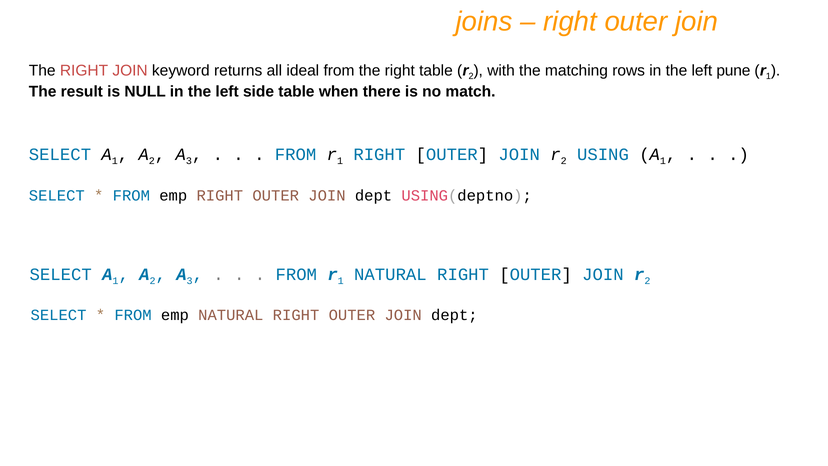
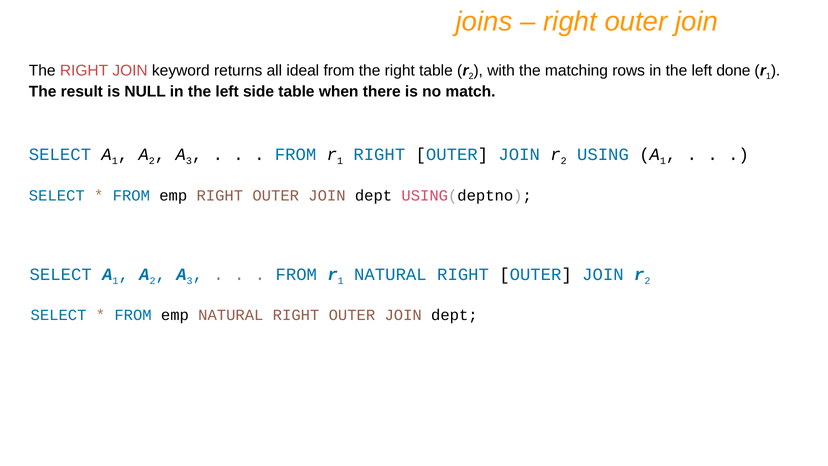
pune: pune -> done
